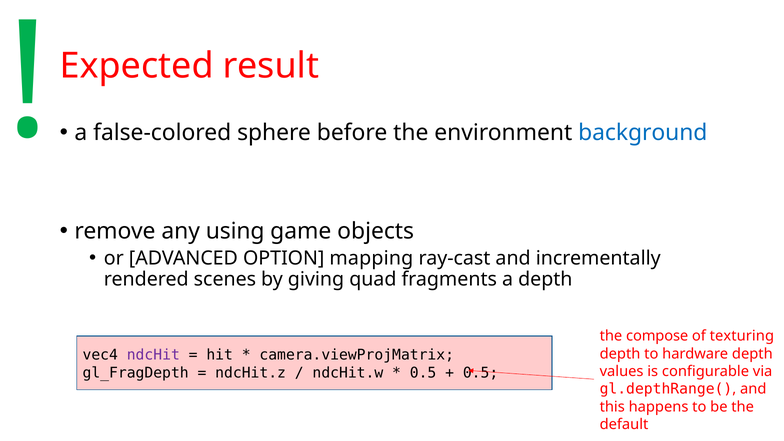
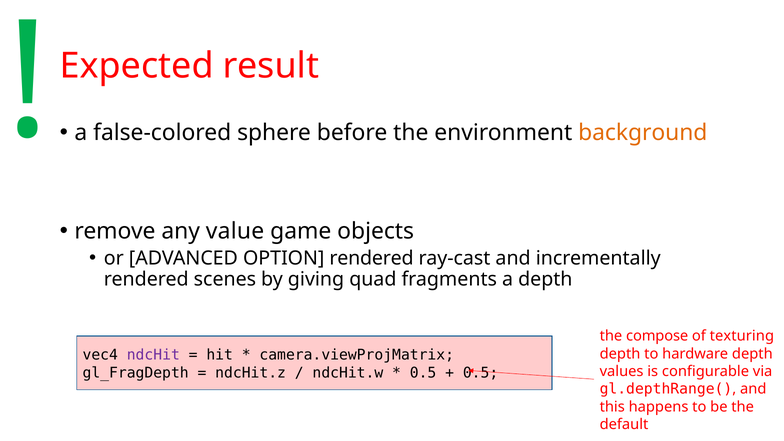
background colour: blue -> orange
using: using -> value
OPTION mapping: mapping -> rendered
